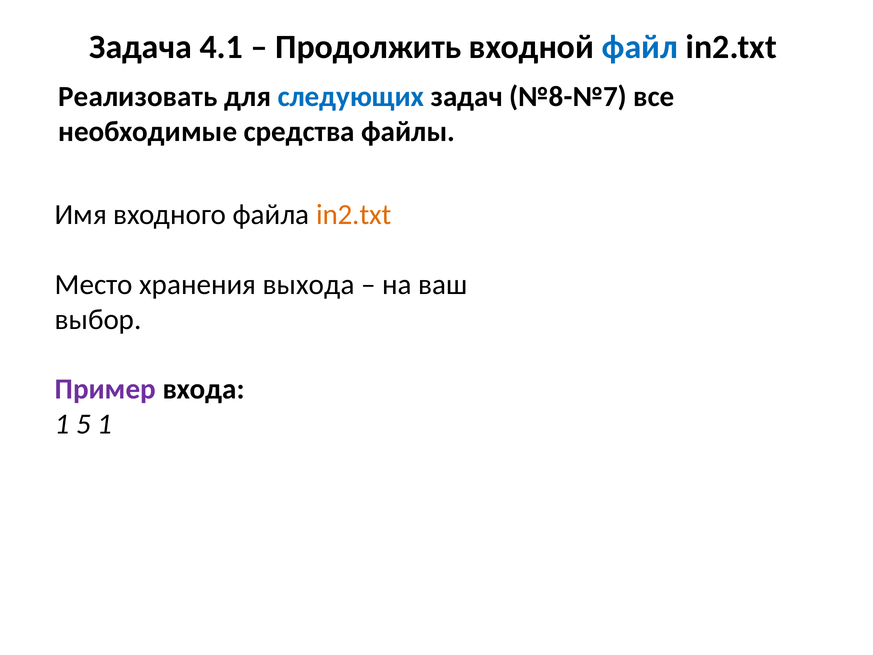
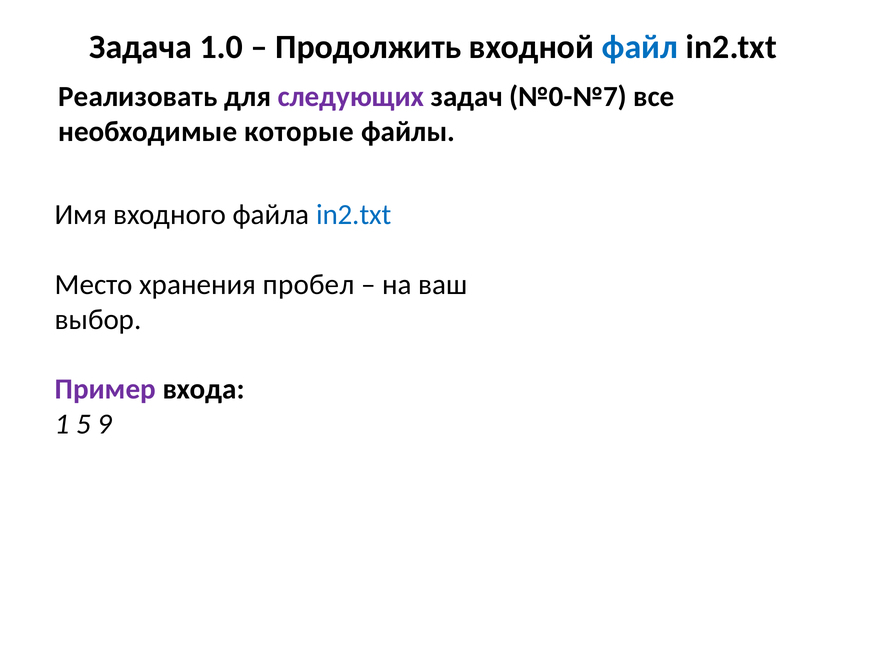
4.1: 4.1 -> 1.0
следующих colour: blue -> purple
№8-№7: №8-№7 -> №0-№7
средства: средства -> которые
in2.txt at (354, 215) colour: orange -> blue
выхода: выхода -> пробел
5 1: 1 -> 9
